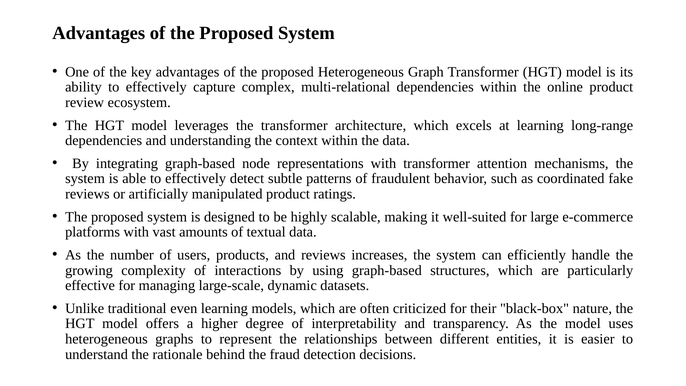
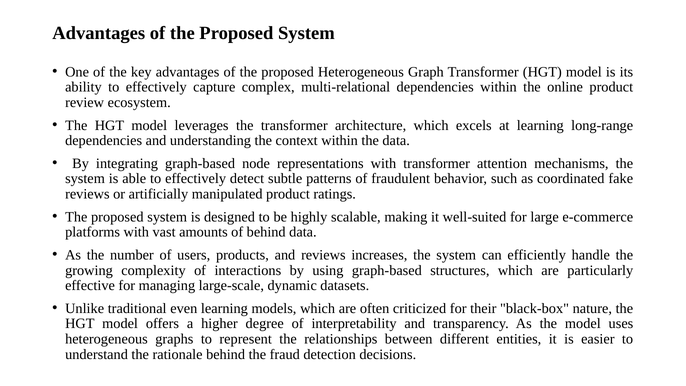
of textual: textual -> behind
